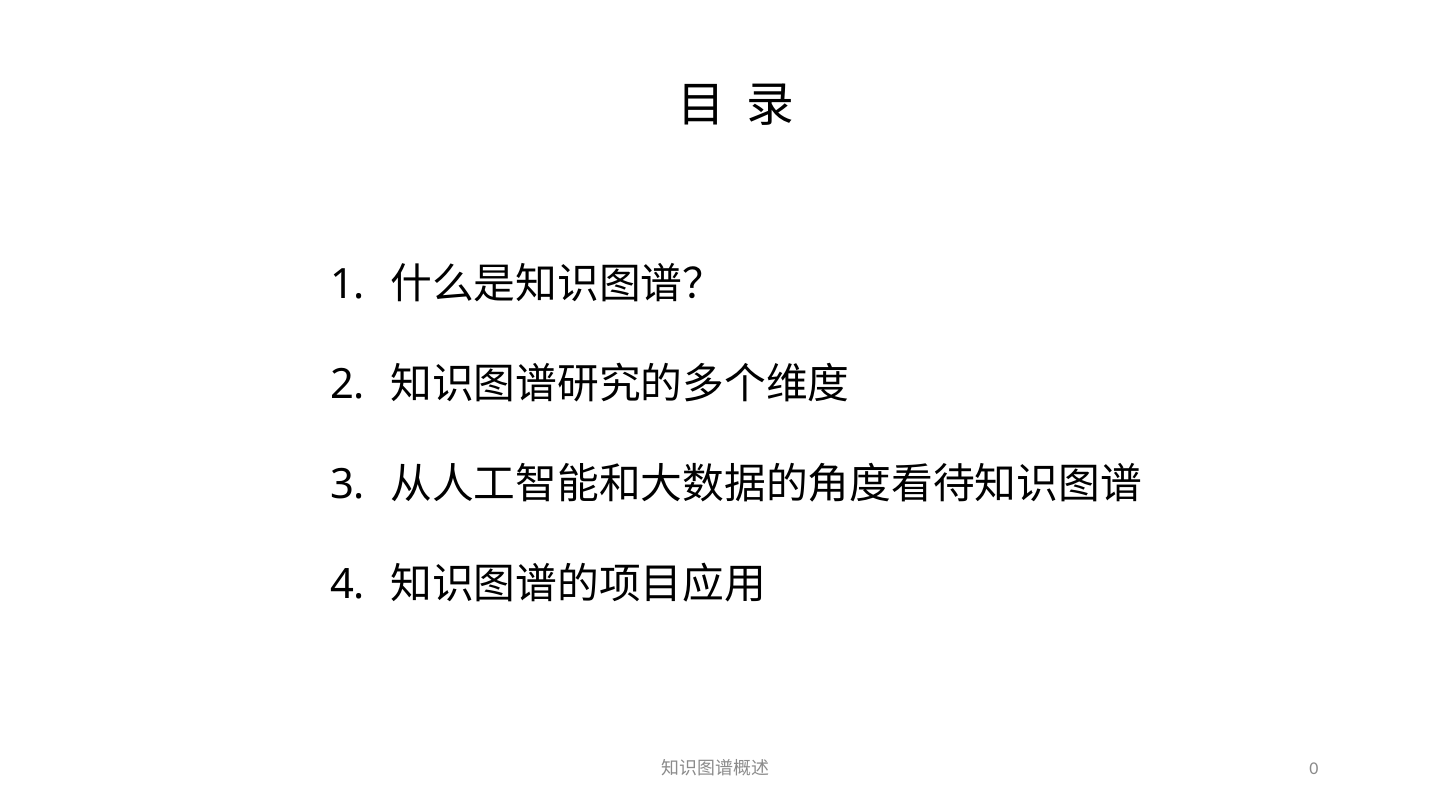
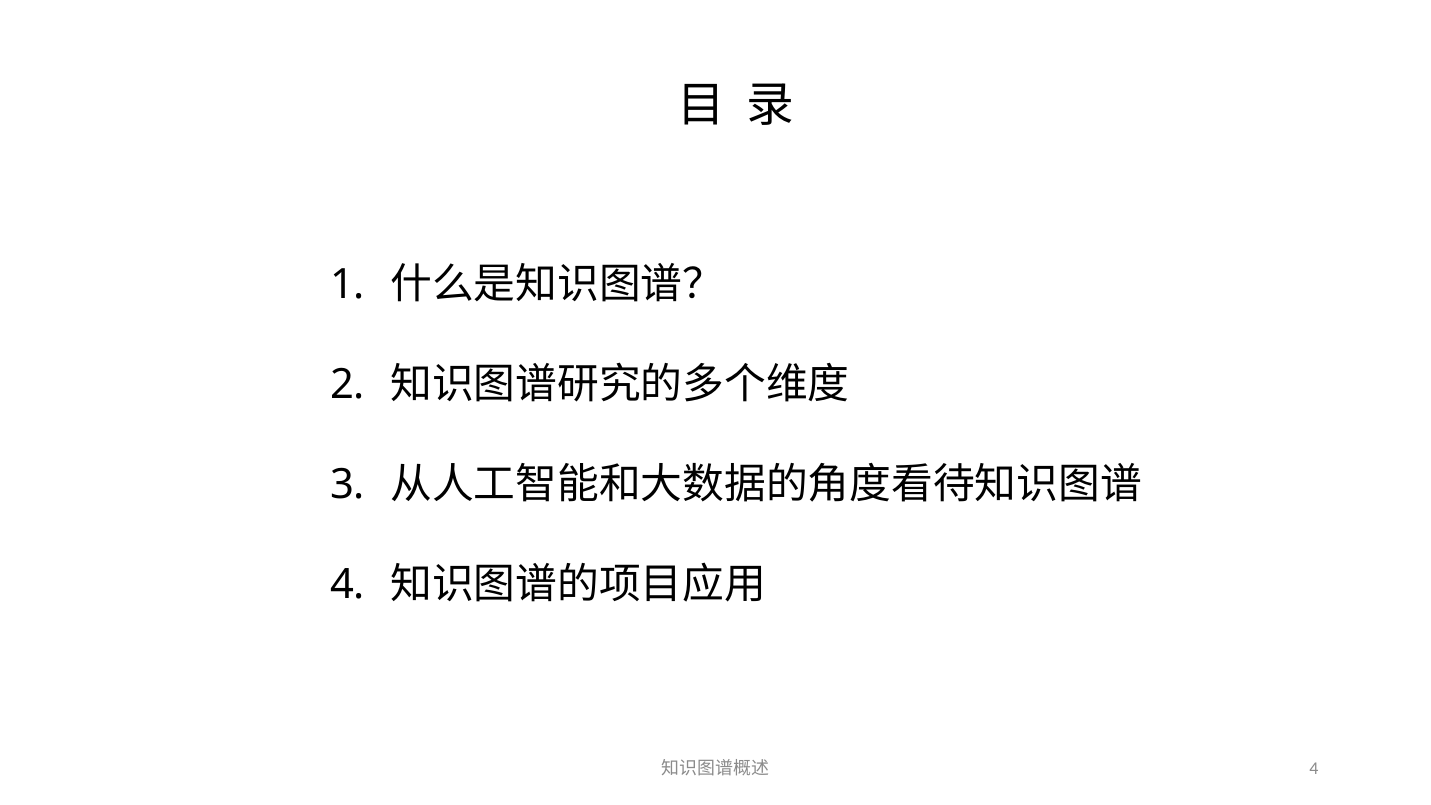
0 at (1314, 769): 0 -> 4
